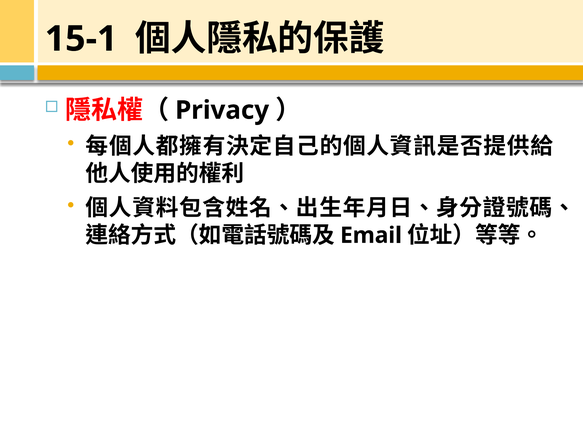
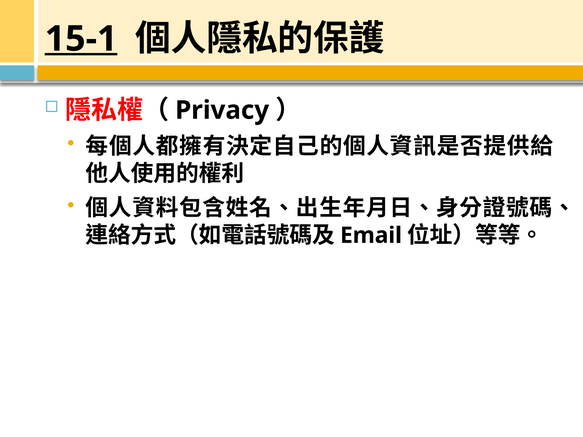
15-1 underline: none -> present
